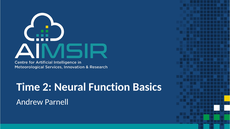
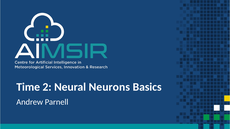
Function: Function -> Neurons
